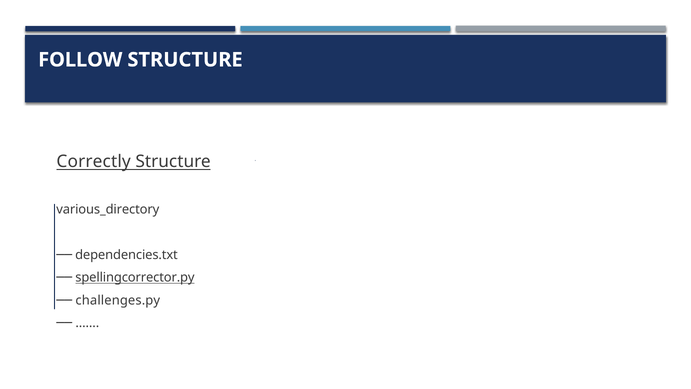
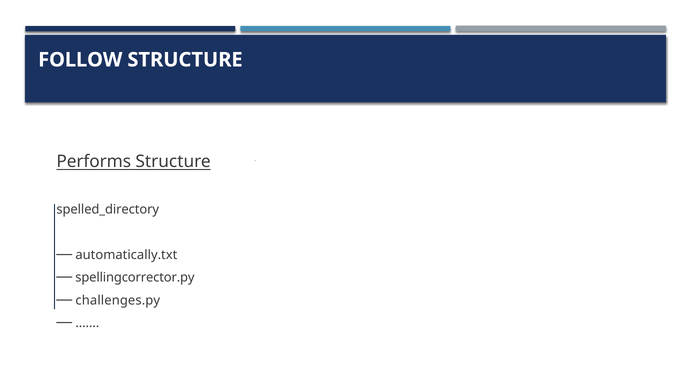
Correctly: Correctly -> Performs
various_directory: various_directory -> spelled_directory
dependencies.txt: dependencies.txt -> automatically.txt
spellingcorrector.py underline: present -> none
